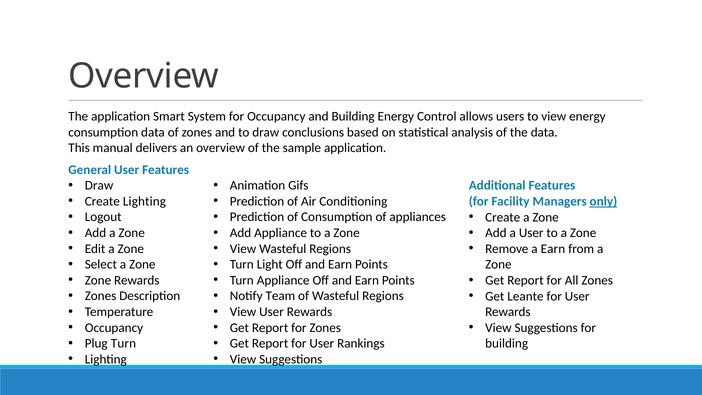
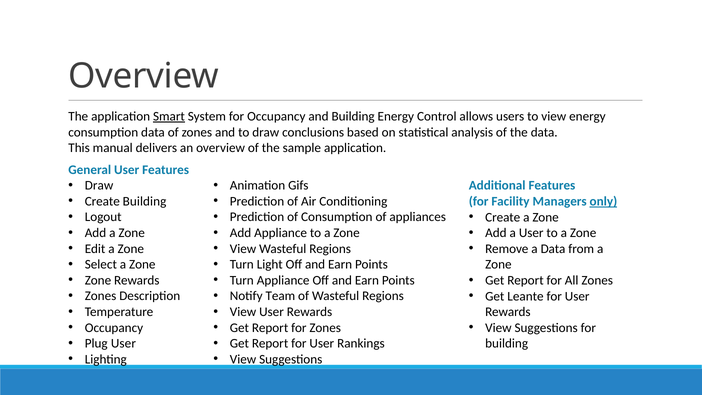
Smart underline: none -> present
Create Lighting: Lighting -> Building
a Earn: Earn -> Data
Plug Turn: Turn -> User
